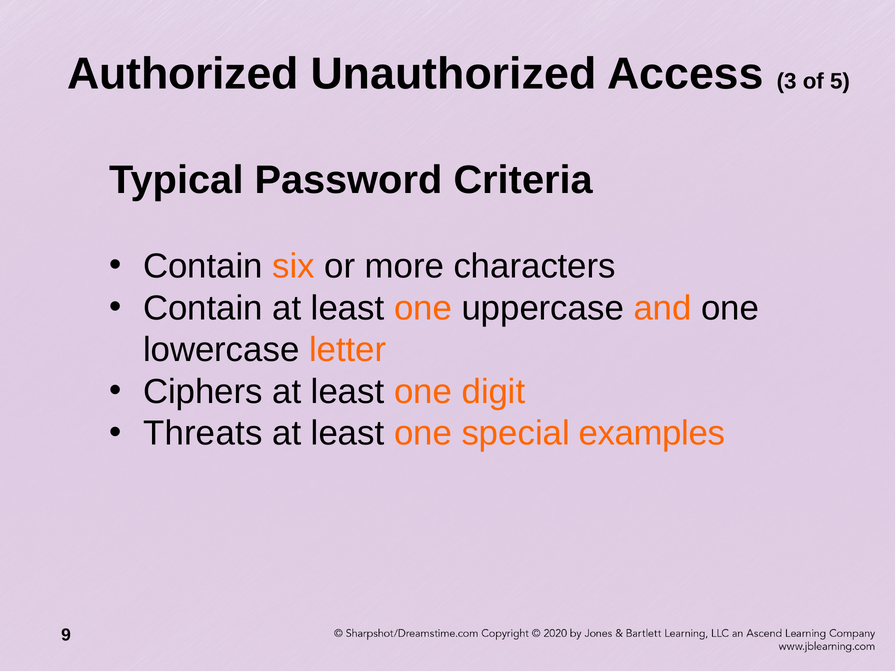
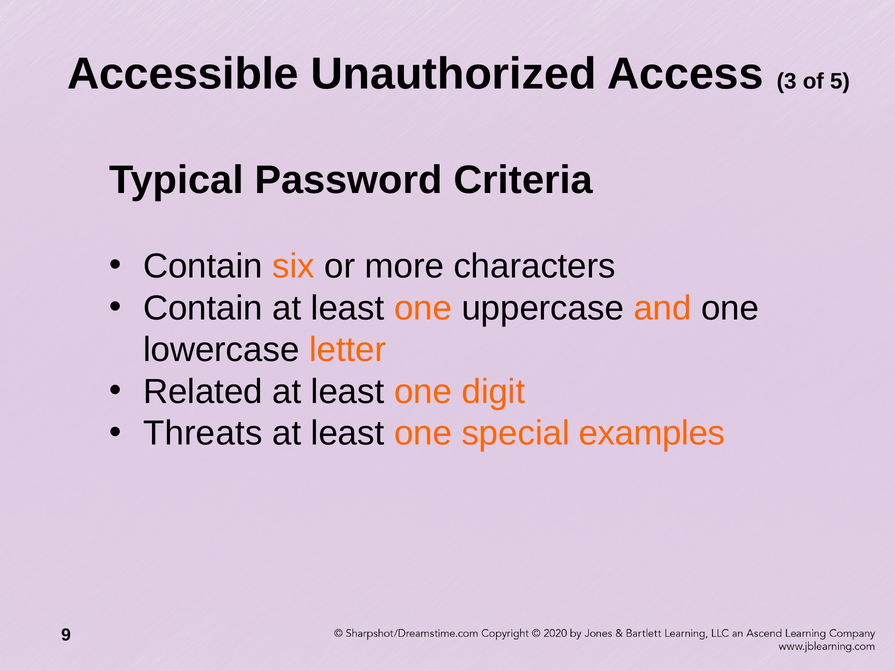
Authorized: Authorized -> Accessible
Ciphers: Ciphers -> Related
